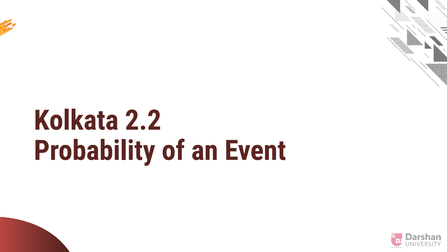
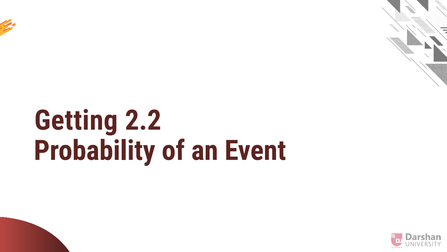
Kolkata: Kolkata -> Getting
